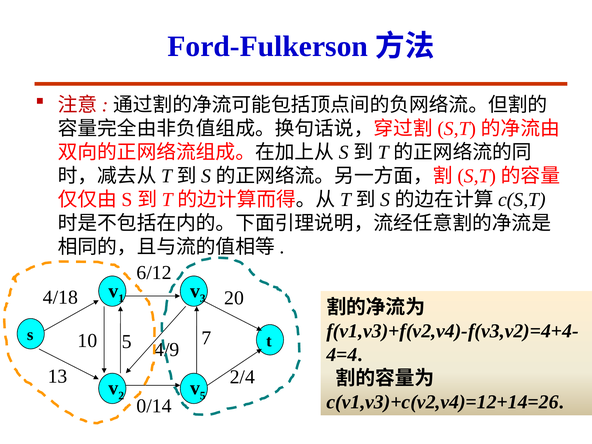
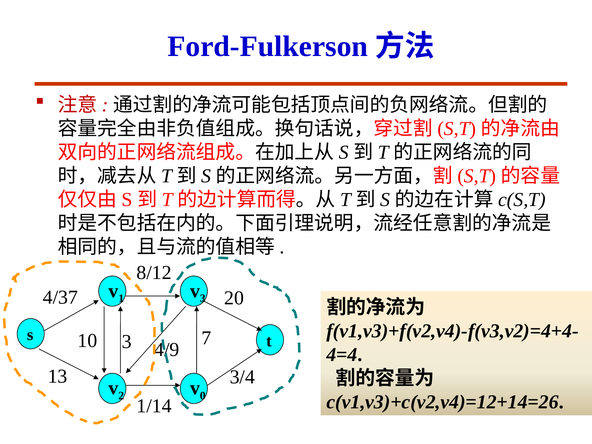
6/12: 6/12 -> 8/12
4/18: 4/18 -> 4/37
10 5: 5 -> 3
2/4: 2/4 -> 3/4
5 at (203, 396): 5 -> 0
0/14: 0/14 -> 1/14
